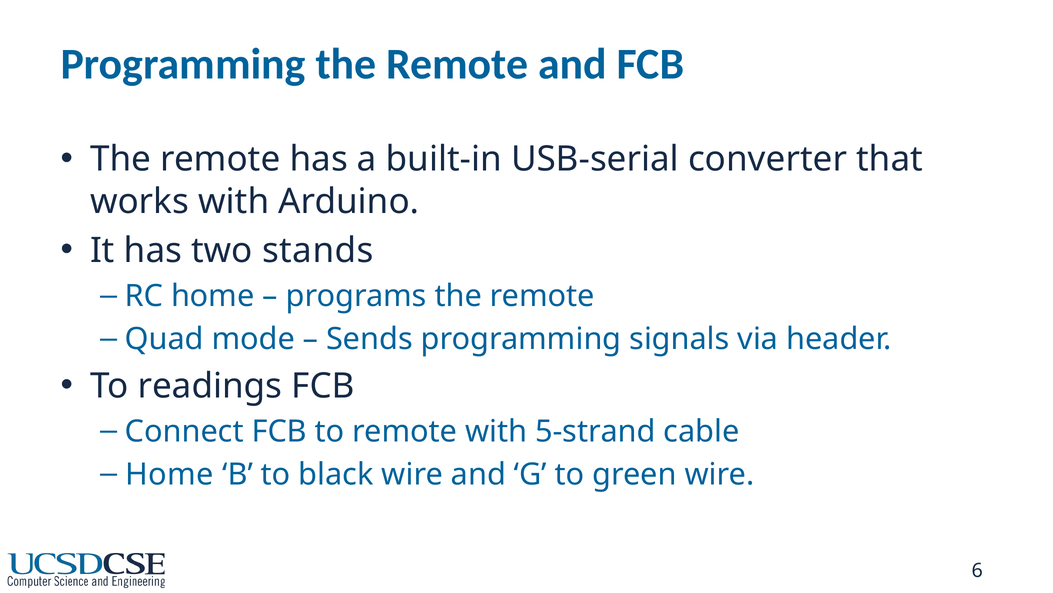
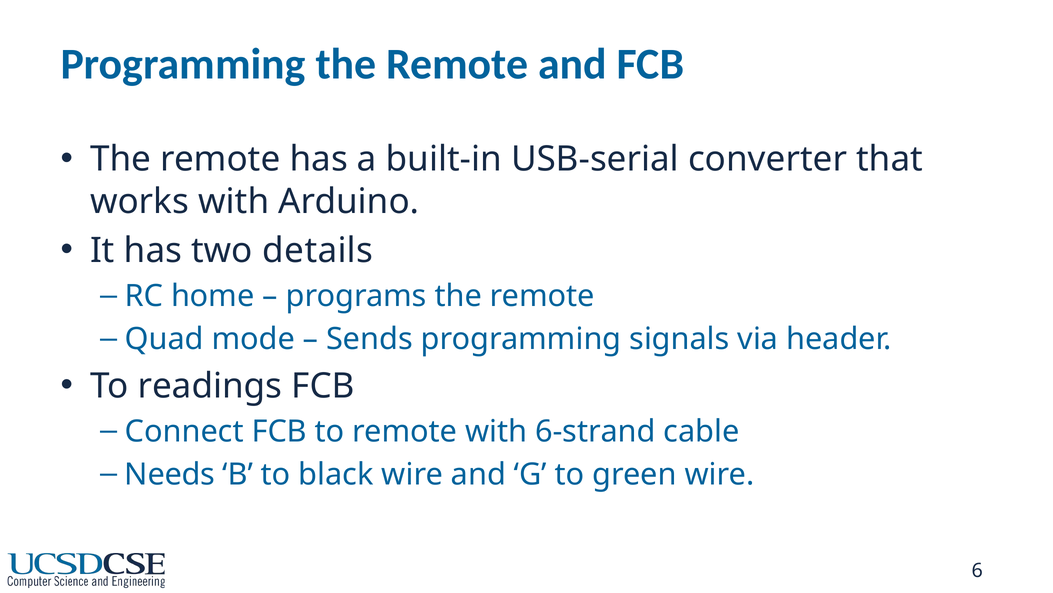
stands: stands -> details
5-strand: 5-strand -> 6-strand
Home at (169, 474): Home -> Needs
